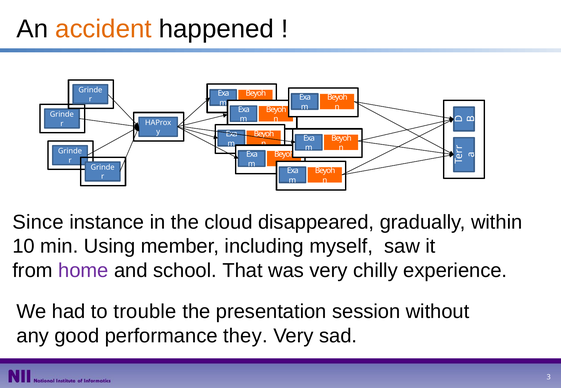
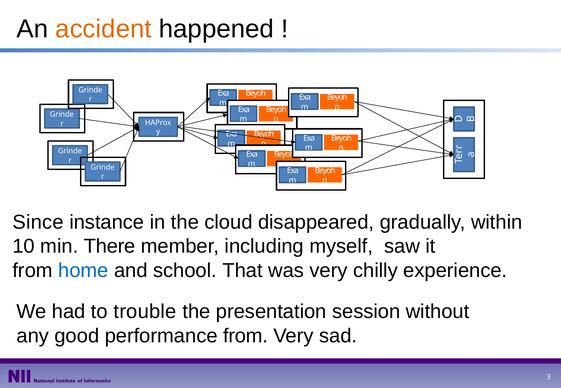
Using: Using -> There
home colour: purple -> blue
performance they: they -> from
